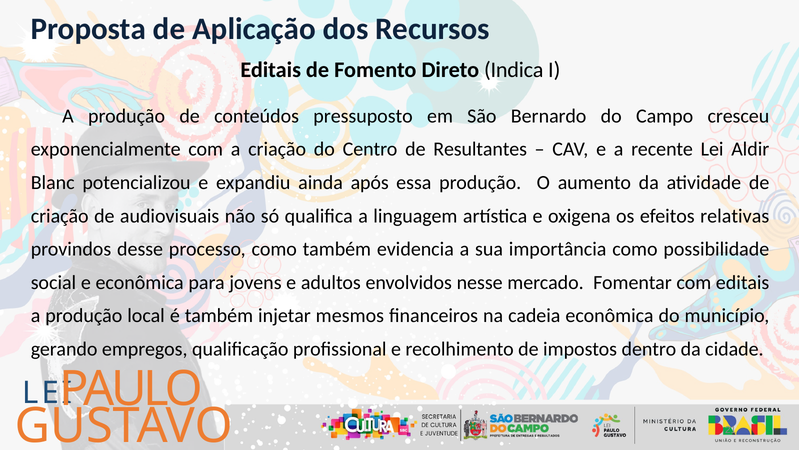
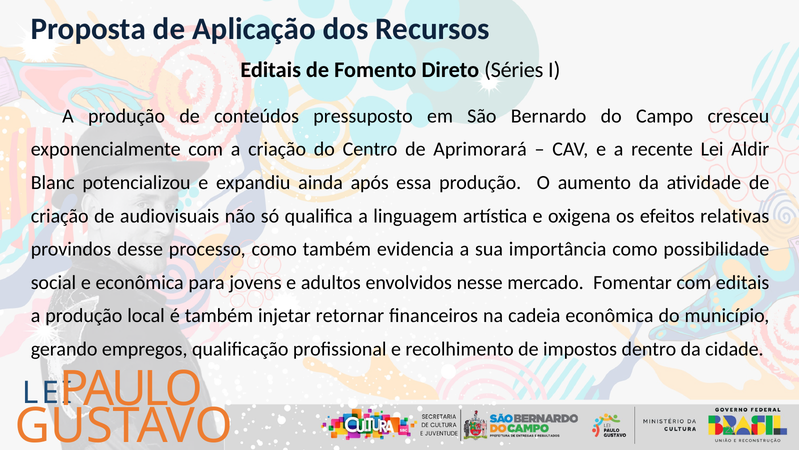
Indica: Indica -> Séries
Resultantes: Resultantes -> Aprimorará
mesmos: mesmos -> retornar
